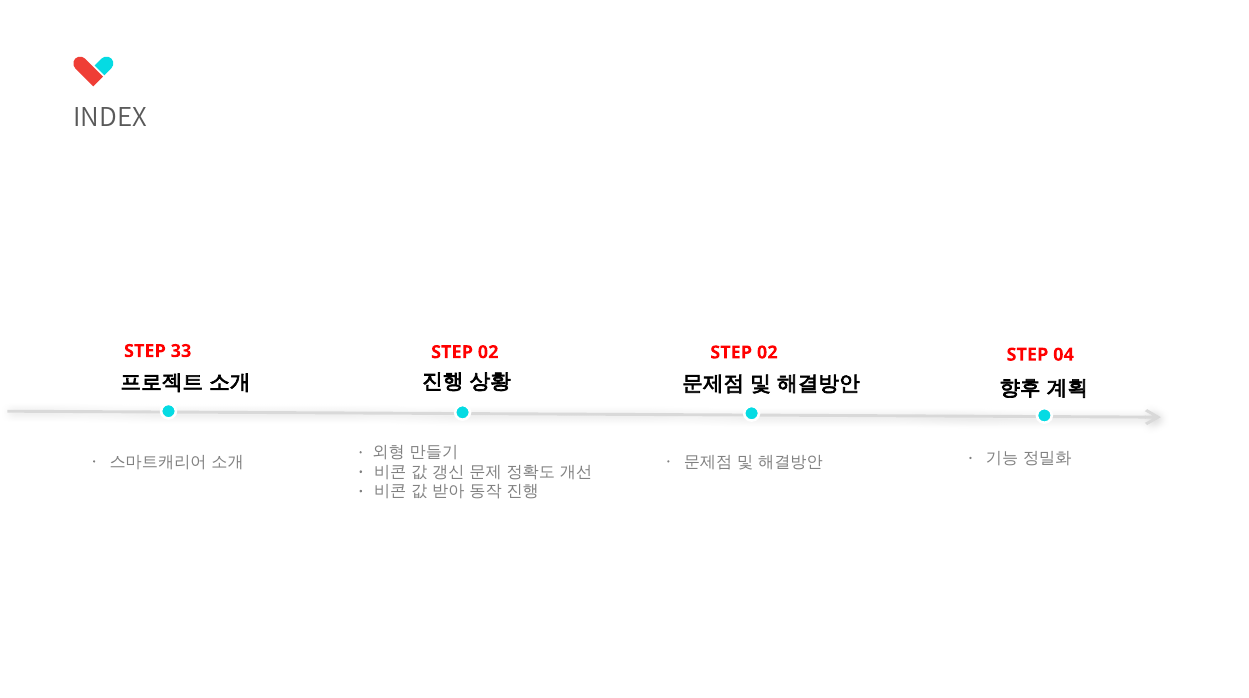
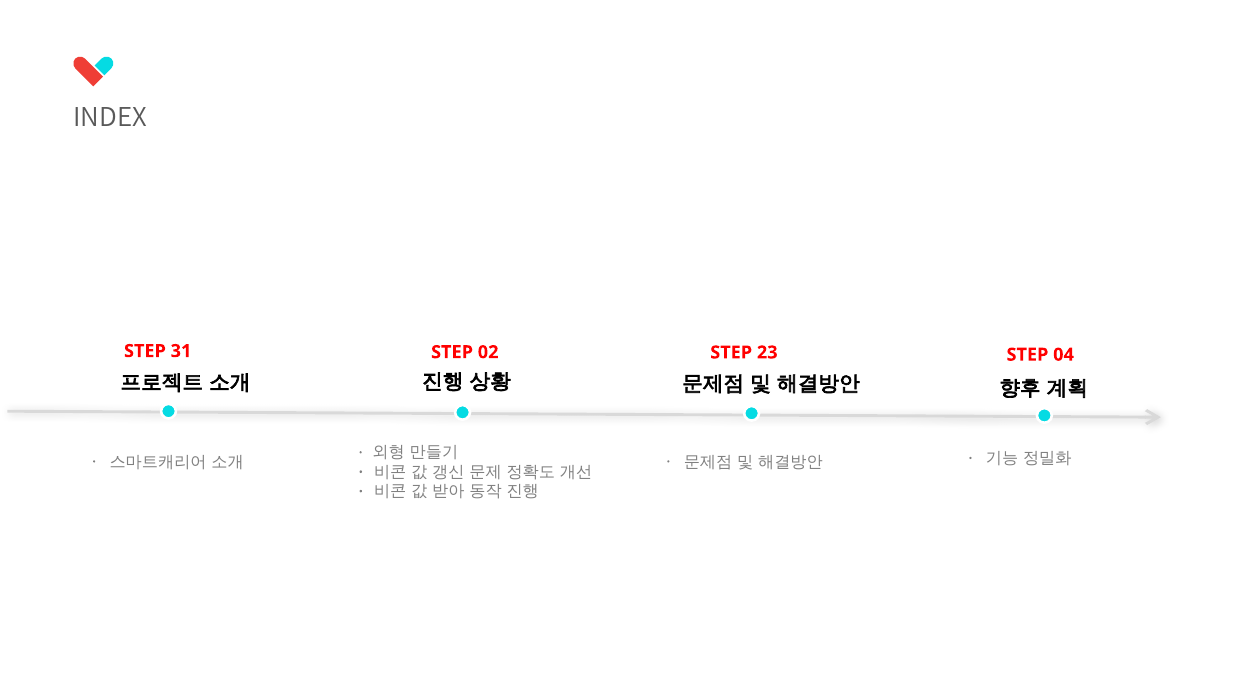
33: 33 -> 31
02 STEP 02: 02 -> 23
